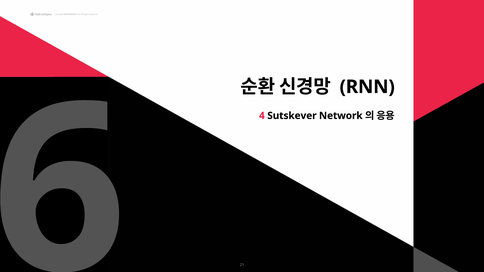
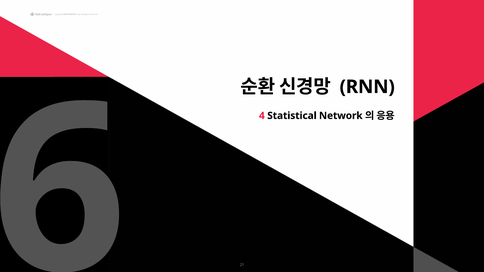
Sutskever: Sutskever -> Statistical
